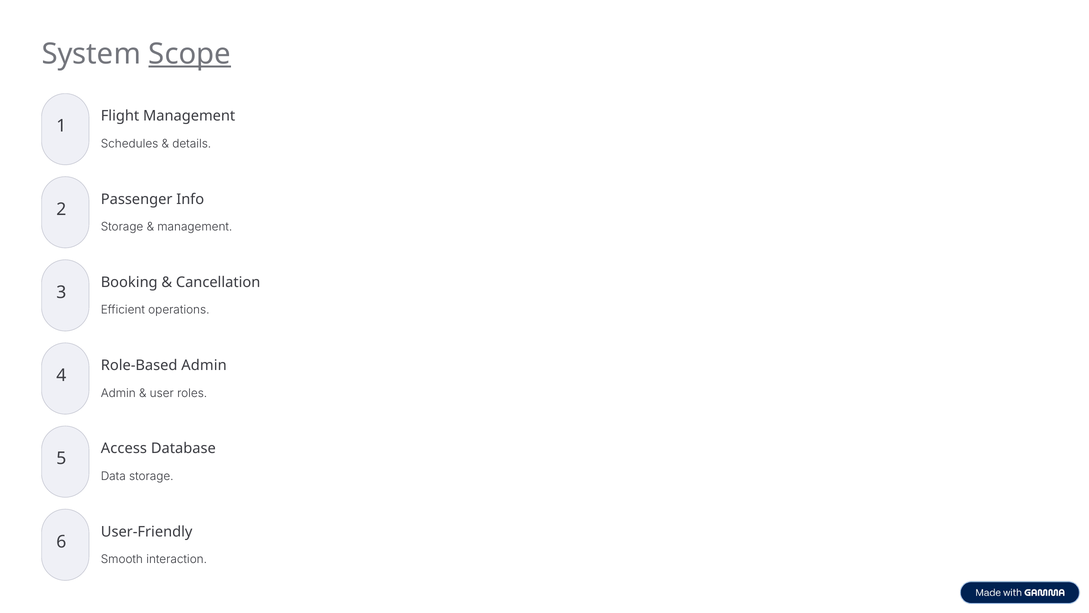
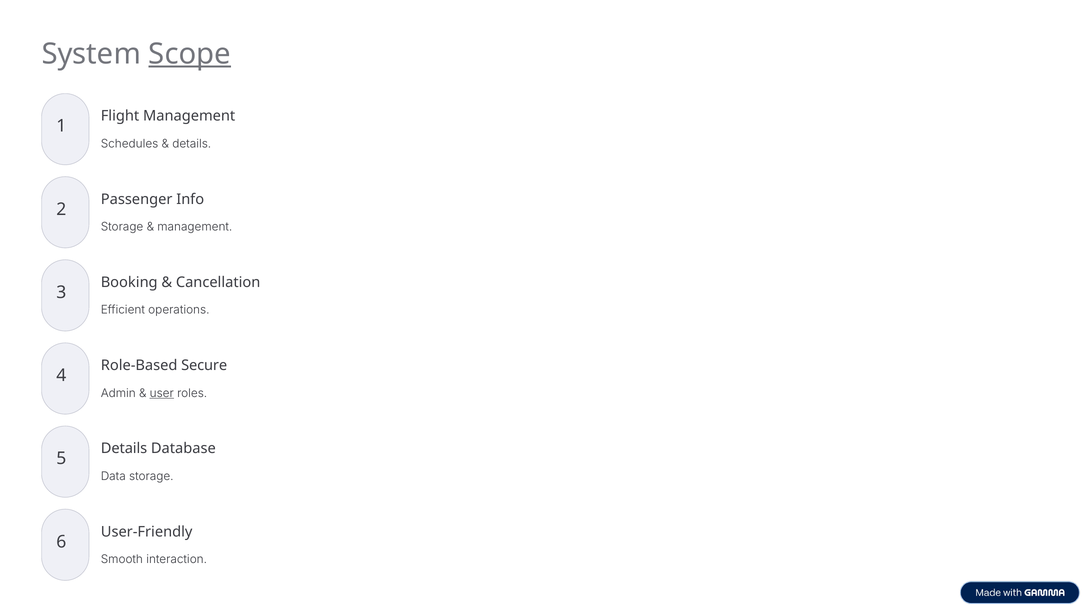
Role-Based Admin: Admin -> Secure
user underline: none -> present
Access at (124, 448): Access -> Details
